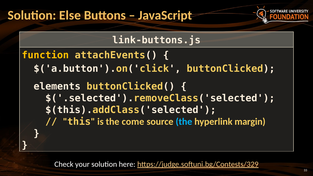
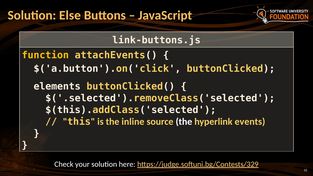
come: come -> inline
the at (184, 122) colour: light blue -> white
margin: margin -> events
